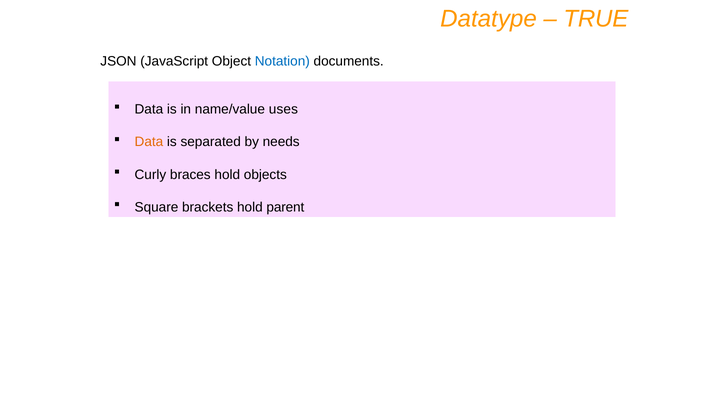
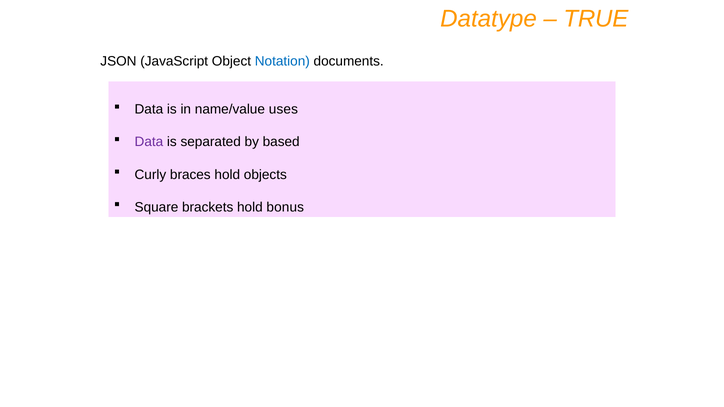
Data at (149, 142) colour: orange -> purple
needs: needs -> based
parent: parent -> bonus
